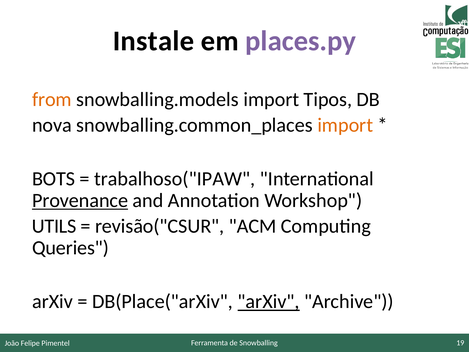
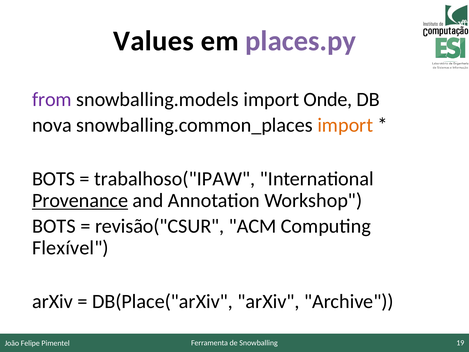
Instale: Instale -> Values
from colour: orange -> purple
Tipos: Tipos -> Onde
UTILS at (54, 226): UTILS -> BOTS
Queries: Queries -> Flexível
arXiv at (269, 301) underline: present -> none
